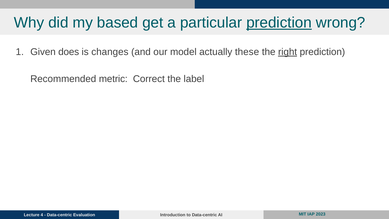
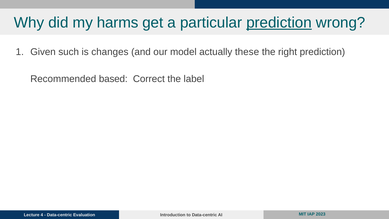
based: based -> harms
does: does -> such
right underline: present -> none
metric: metric -> based
